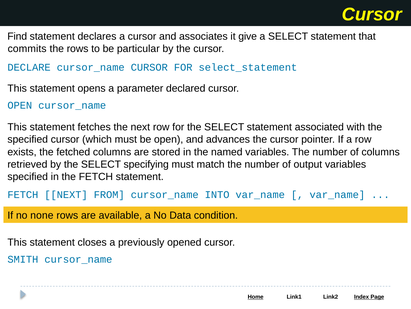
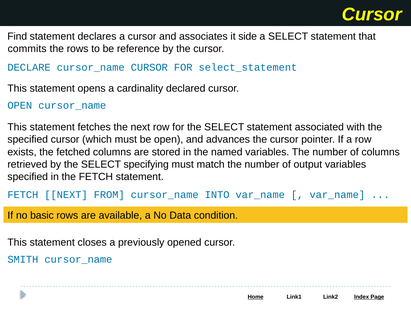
give: give -> side
particular: particular -> reference
parameter: parameter -> cardinality
none: none -> basic
